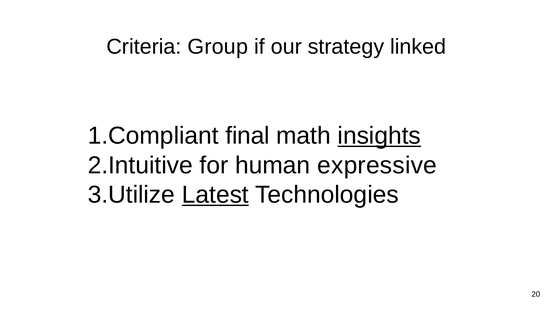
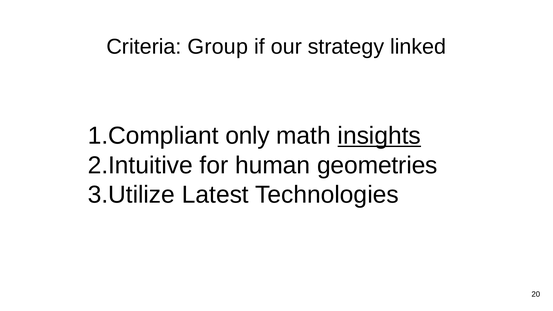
final: final -> only
expressive: expressive -> geometries
Latest underline: present -> none
